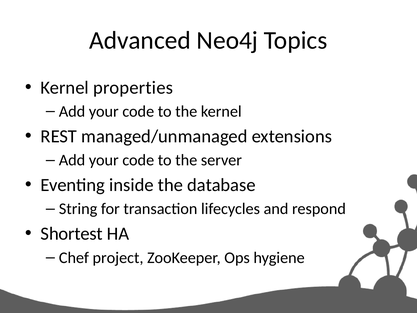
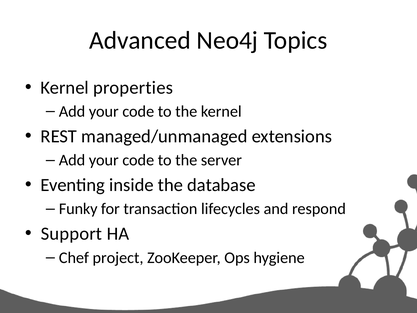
String: String -> Funky
Shortest: Shortest -> Support
